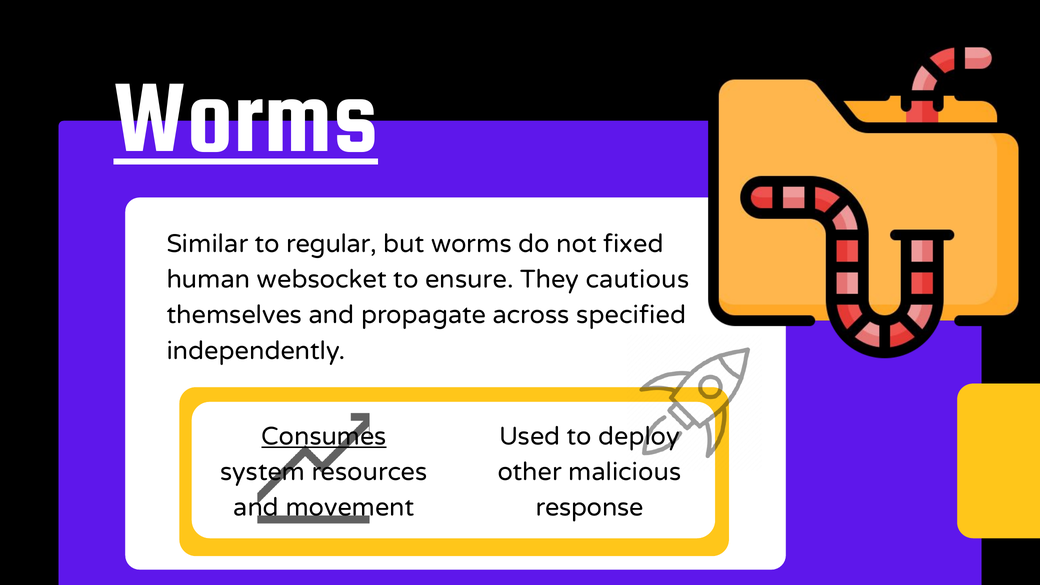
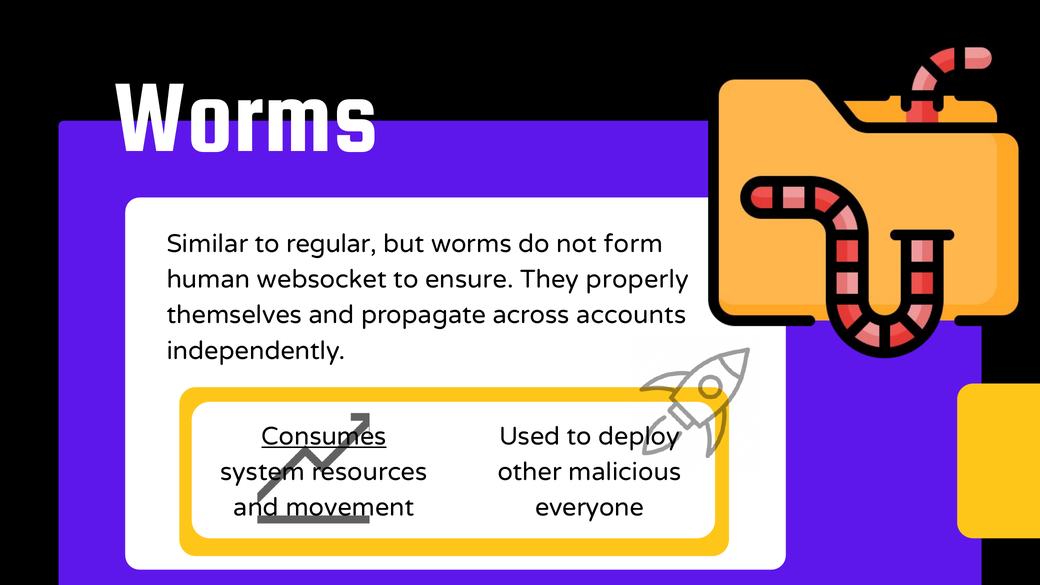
Worms at (246, 117) underline: present -> none
fixed: fixed -> form
cautious: cautious -> properly
specified: specified -> accounts
response: response -> everyone
